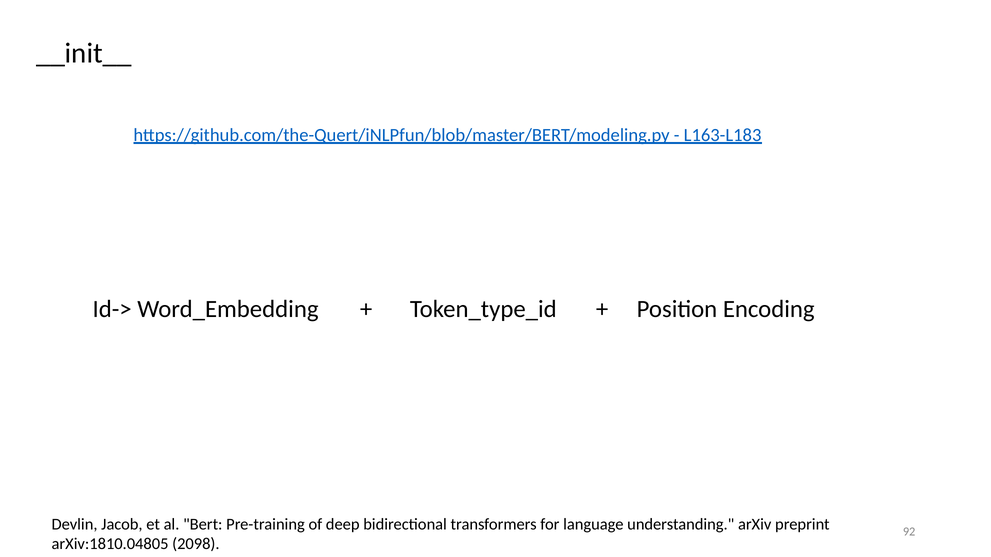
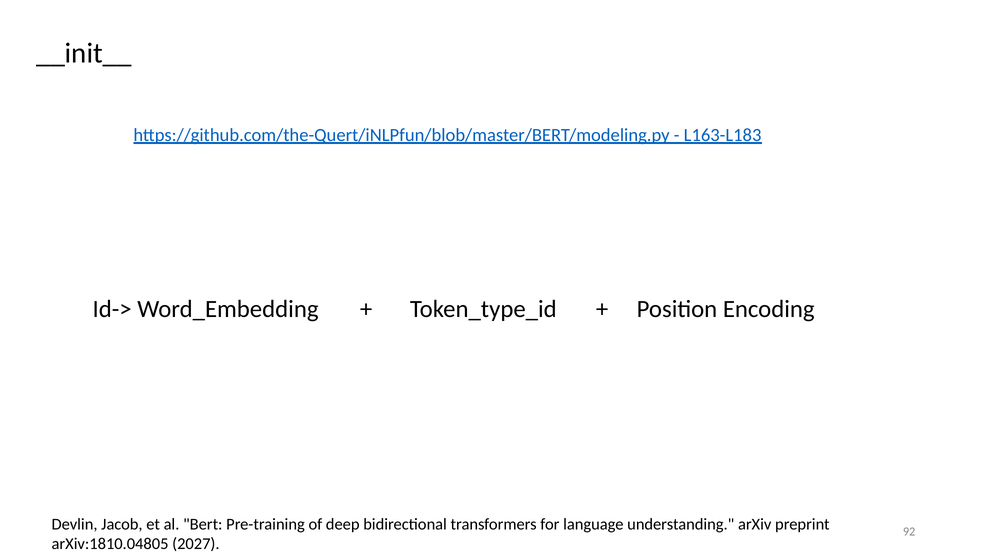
2098: 2098 -> 2027
